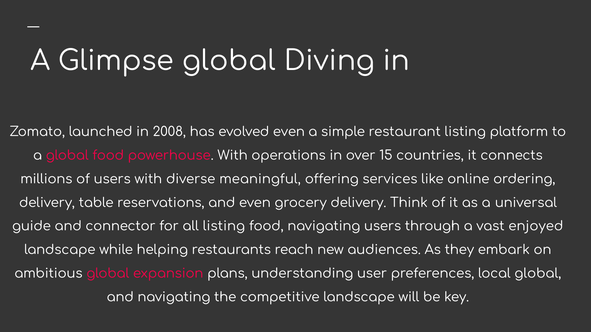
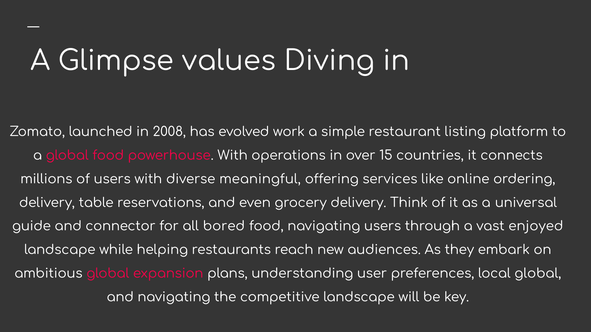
Glimpse global: global -> values
evolved even: even -> work
all listing: listing -> bored
